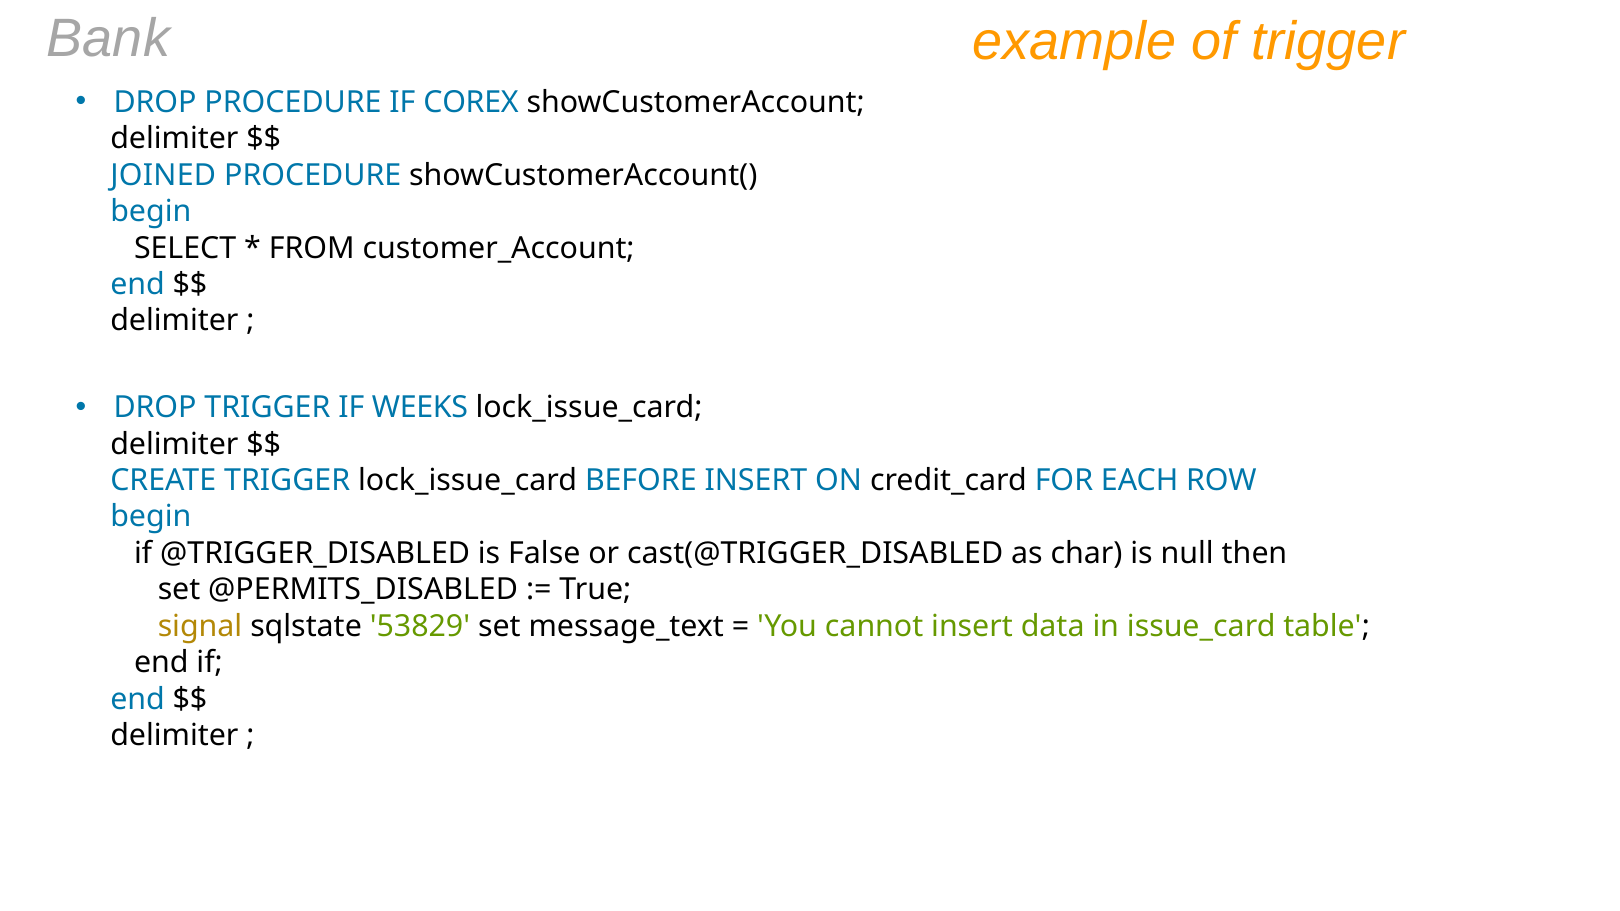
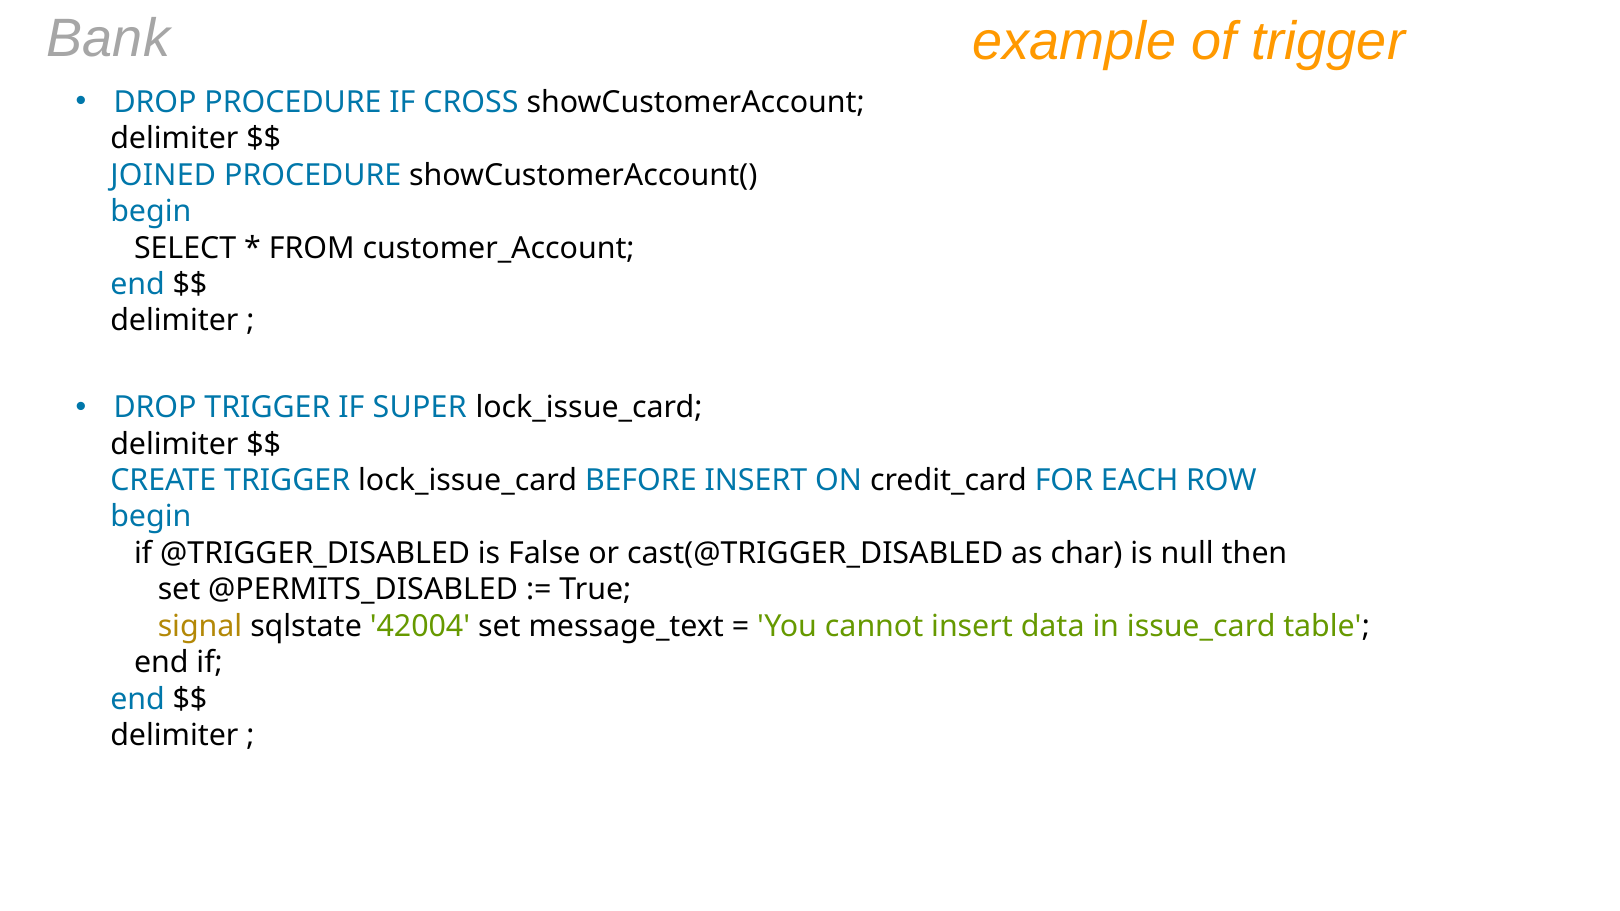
COREX: COREX -> CROSS
WEEKS: WEEKS -> SUPER
53829: 53829 -> 42004
